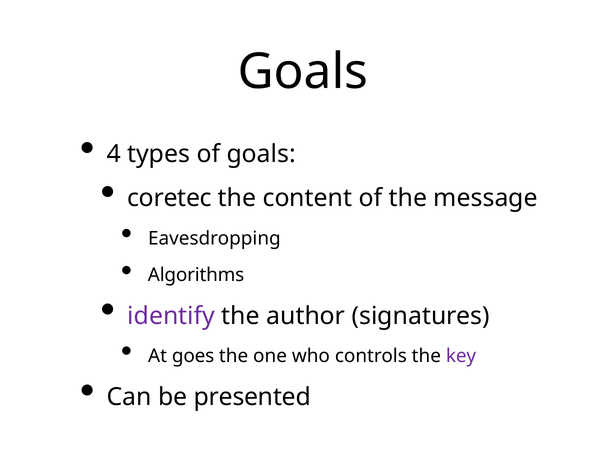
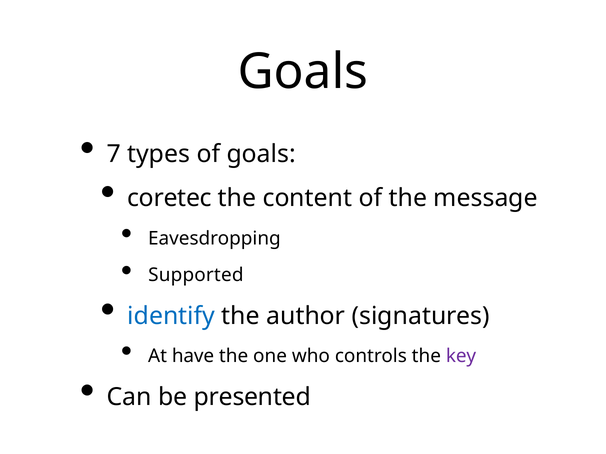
4: 4 -> 7
Algorithms: Algorithms -> Supported
identify colour: purple -> blue
goes: goes -> have
